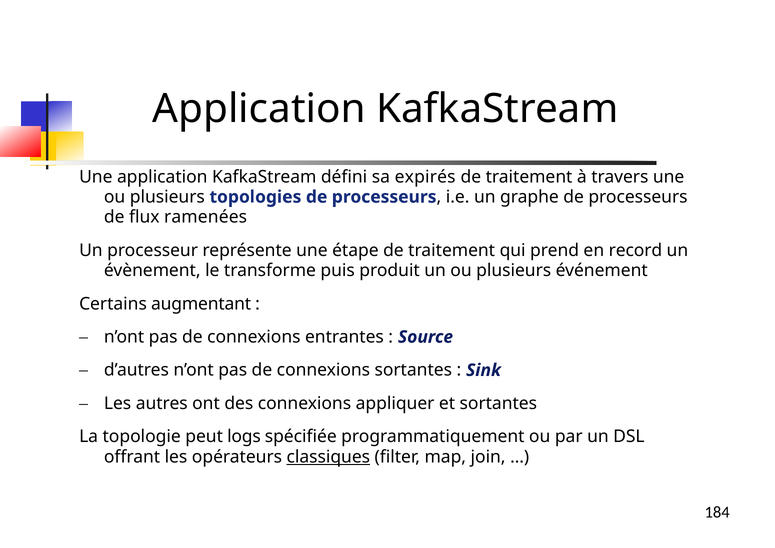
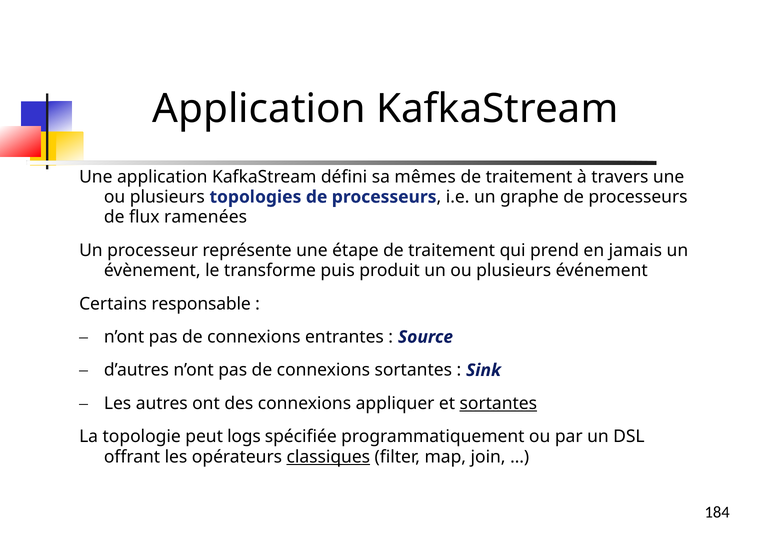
expirés: expirés -> mêmes
record: record -> jamais
augmentant: augmentant -> responsable
sortantes at (498, 403) underline: none -> present
